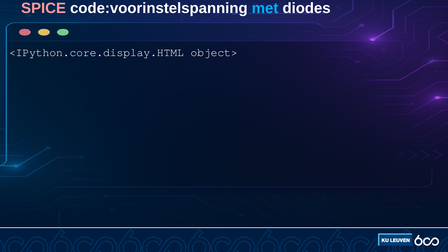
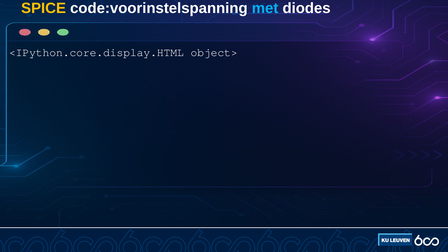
SPICE colour: pink -> yellow
